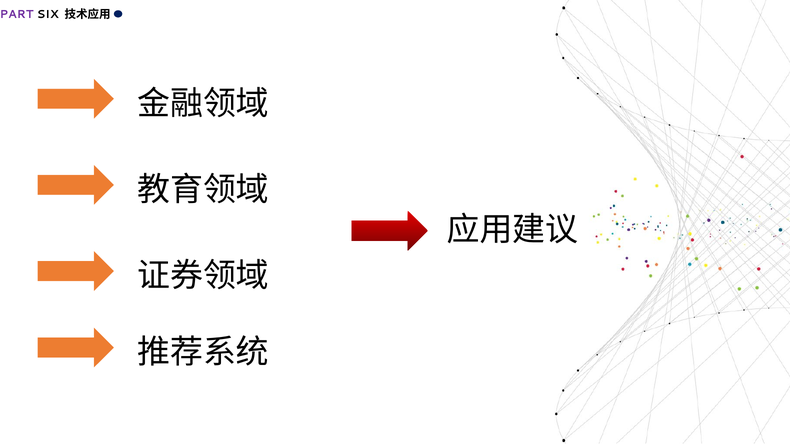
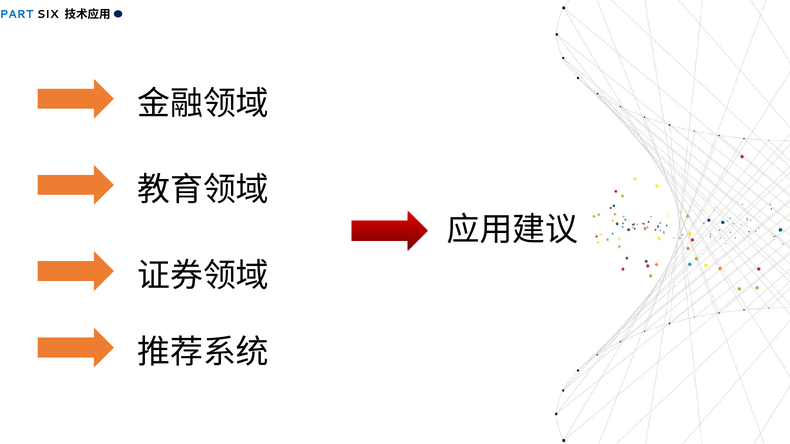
PART colour: purple -> blue
